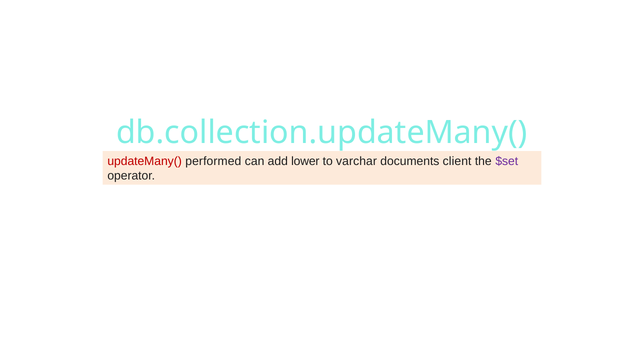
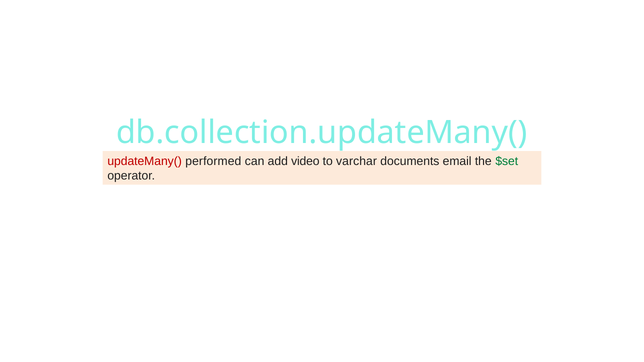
lower: lower -> video
client: client -> email
$set colour: purple -> green
